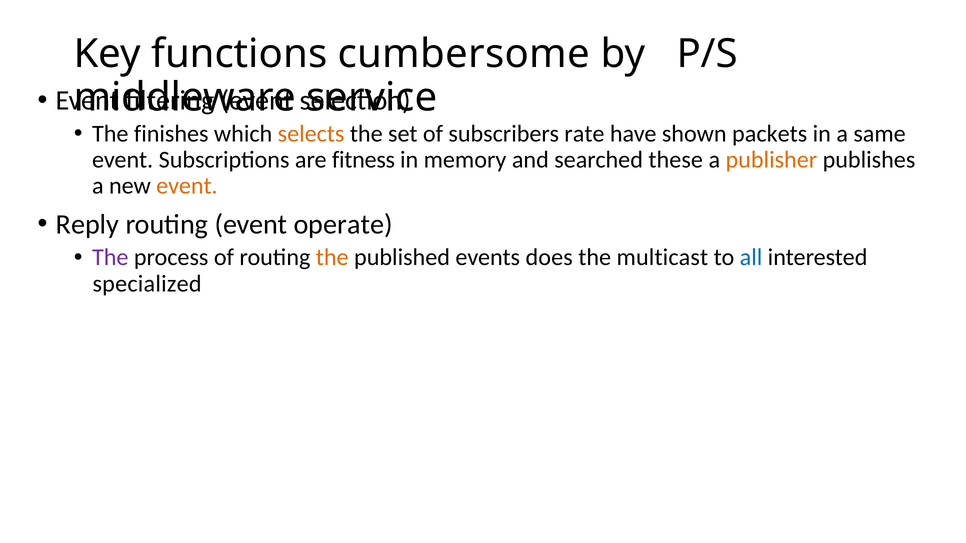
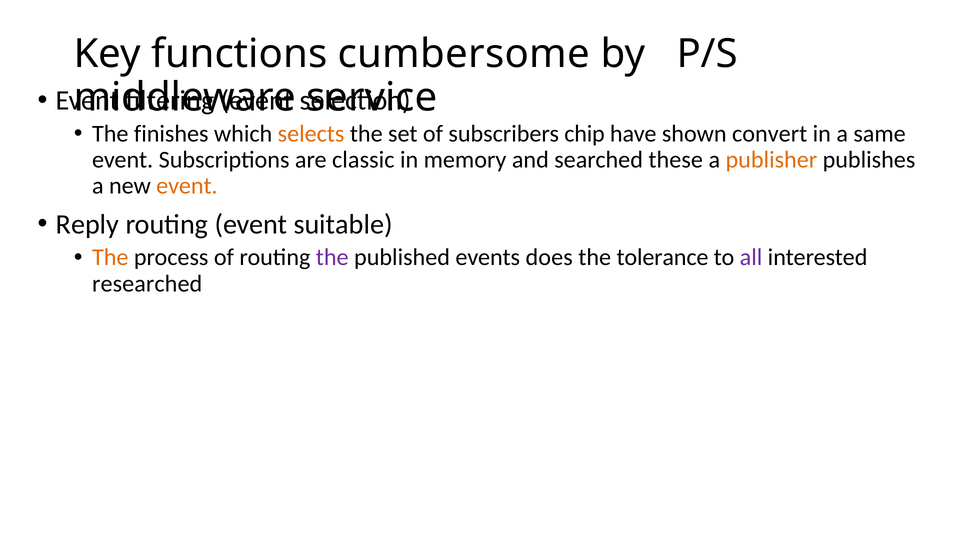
rate: rate -> chip
packets: packets -> convert
fitness: fitness -> classic
operate: operate -> suitable
The at (110, 258) colour: purple -> orange
the at (332, 258) colour: orange -> purple
multicast: multicast -> tolerance
all colour: blue -> purple
specialized: specialized -> researched
